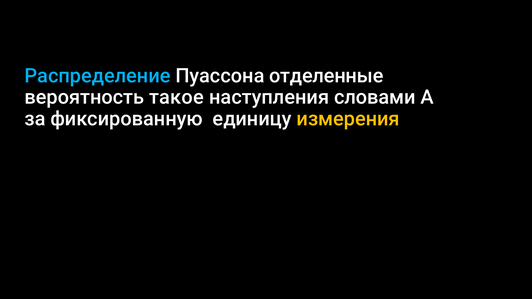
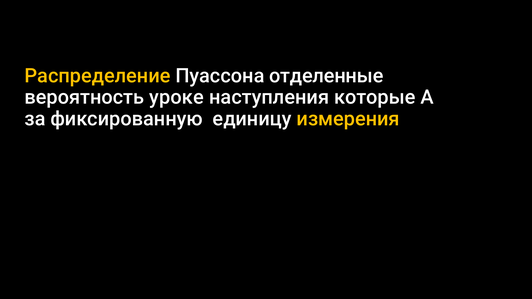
Распределение colour: light blue -> yellow
такое: такое -> уроке
словами: словами -> которые
